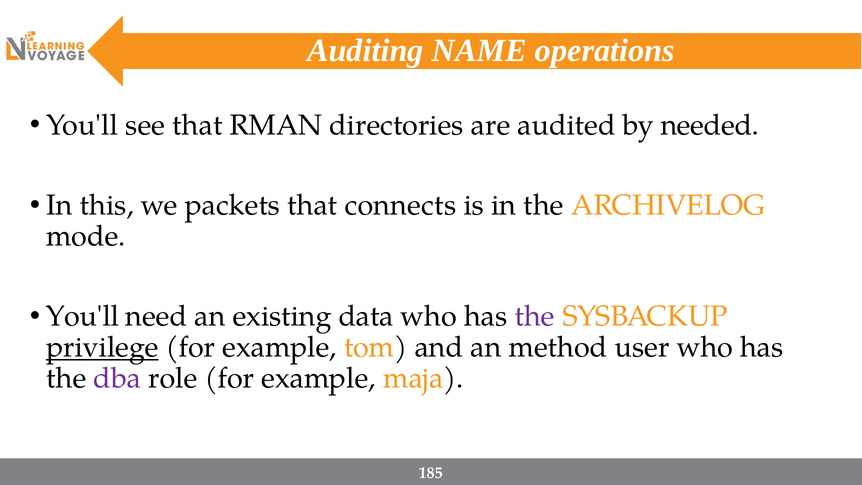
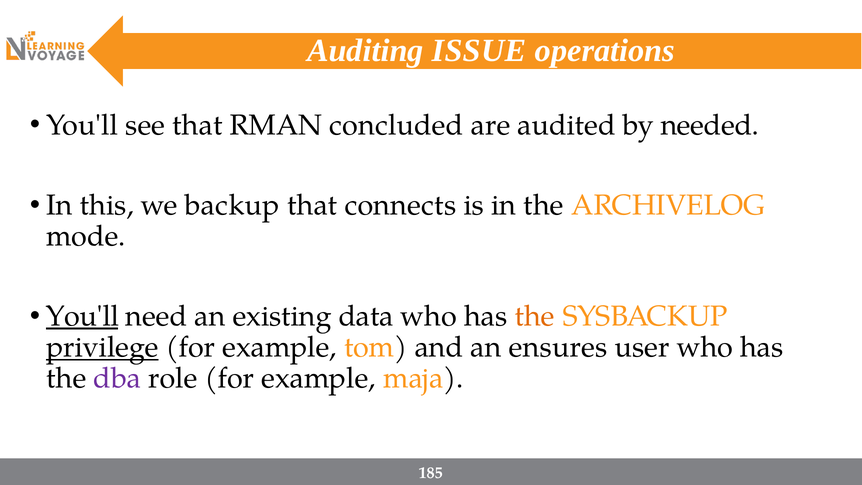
NAME: NAME -> ISSUE
directories: directories -> concluded
packets: packets -> backup
You'll at (82, 316) underline: none -> present
the at (535, 316) colour: purple -> orange
method: method -> ensures
